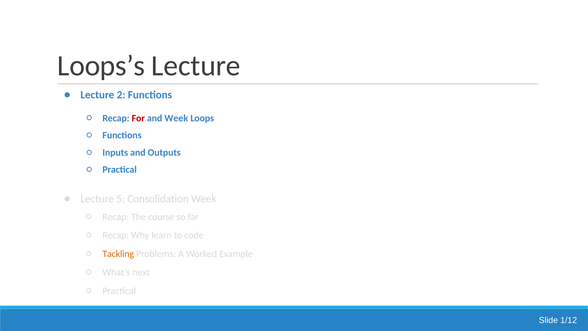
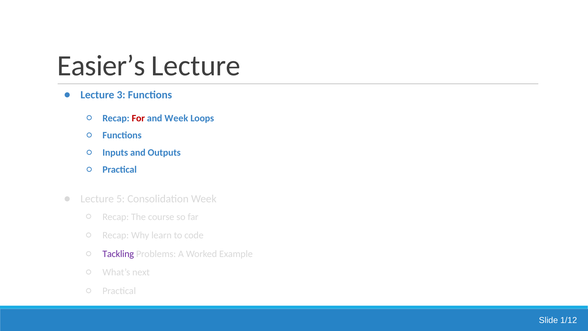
Loops’s: Loops’s -> Easier’s
2: 2 -> 3
Tackling colour: orange -> purple
